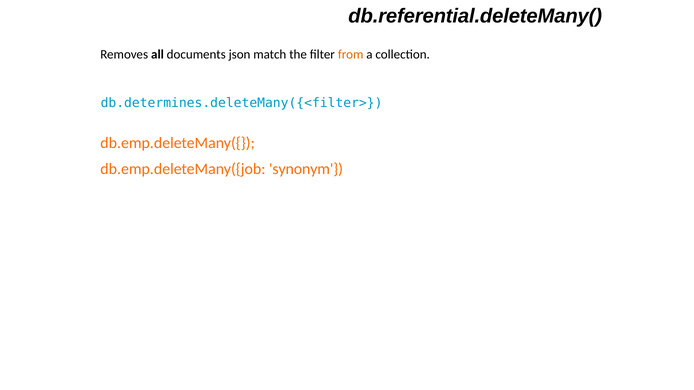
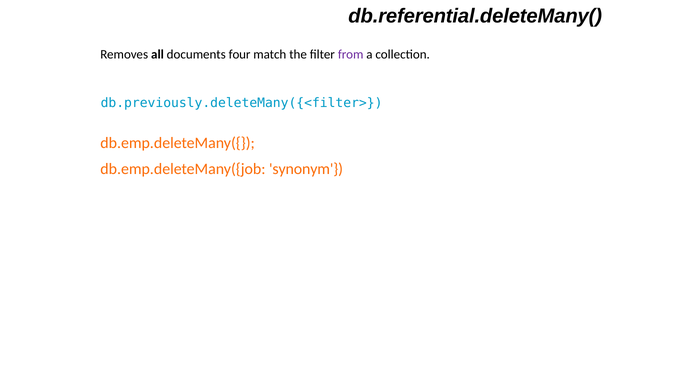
json: json -> four
from colour: orange -> purple
db.determines.deleteMany({<filter>: db.determines.deleteMany({<filter> -> db.previously.deleteMany({<filter>
